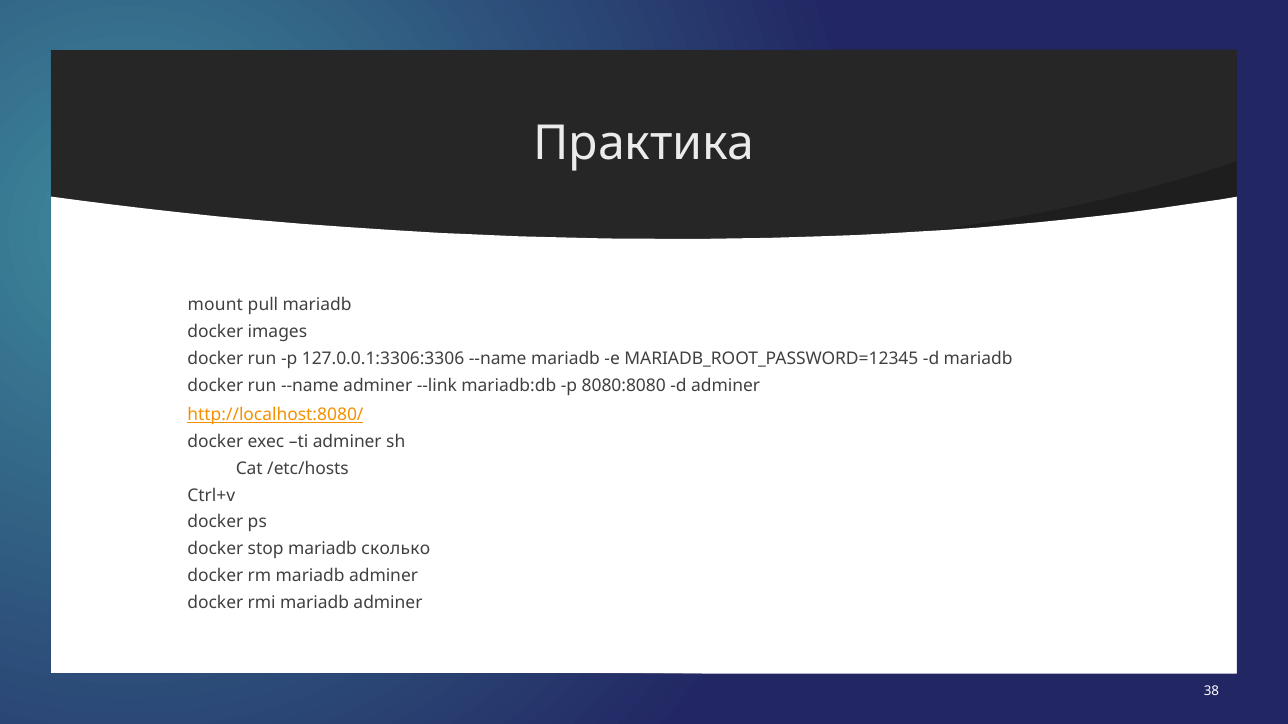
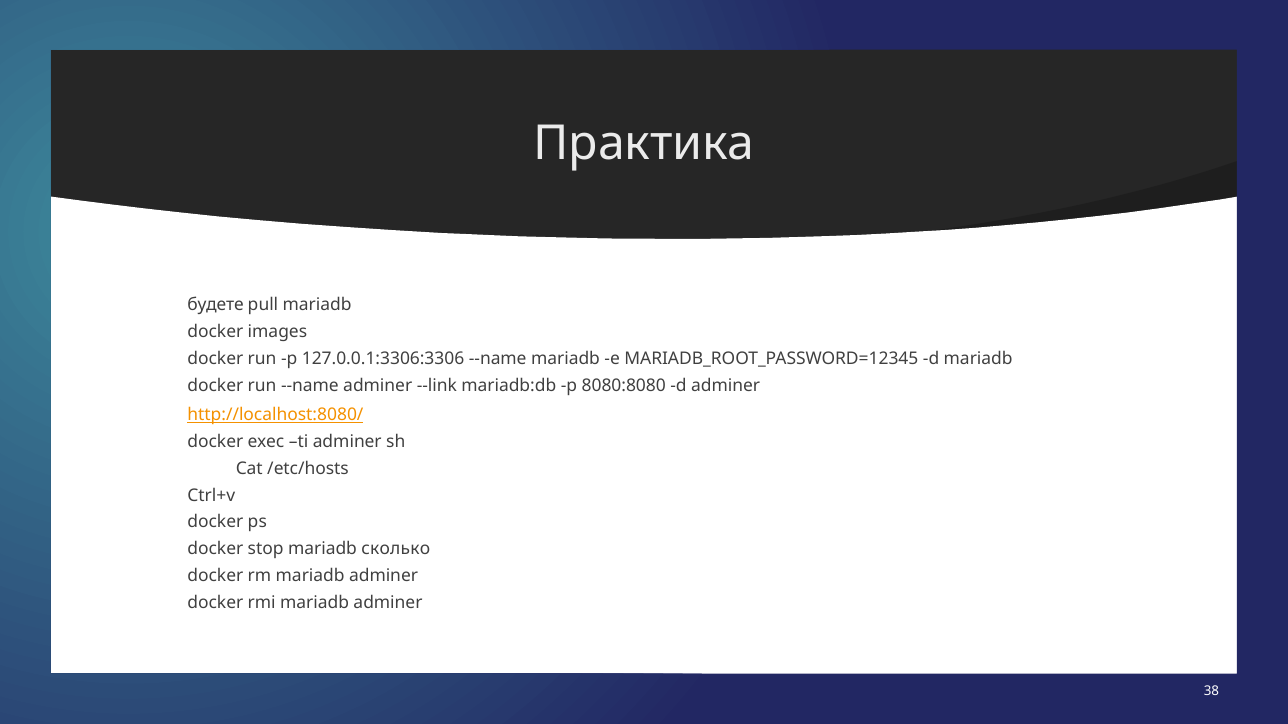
mount: mount -> будете
